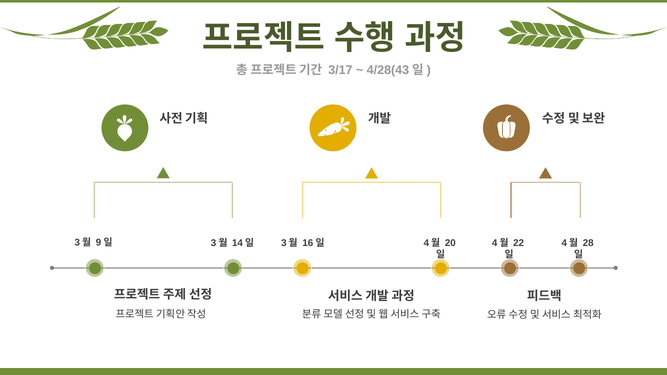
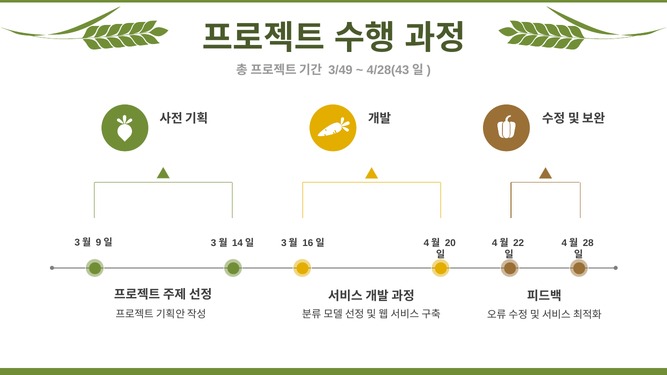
3/17: 3/17 -> 3/49
